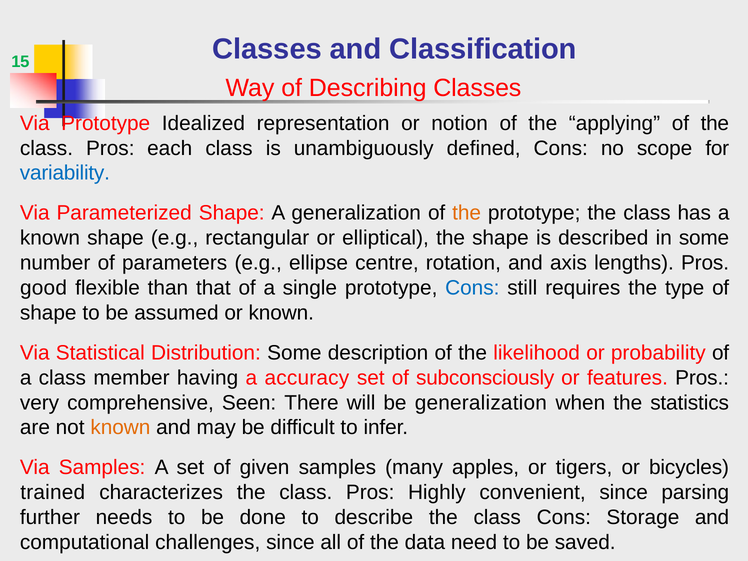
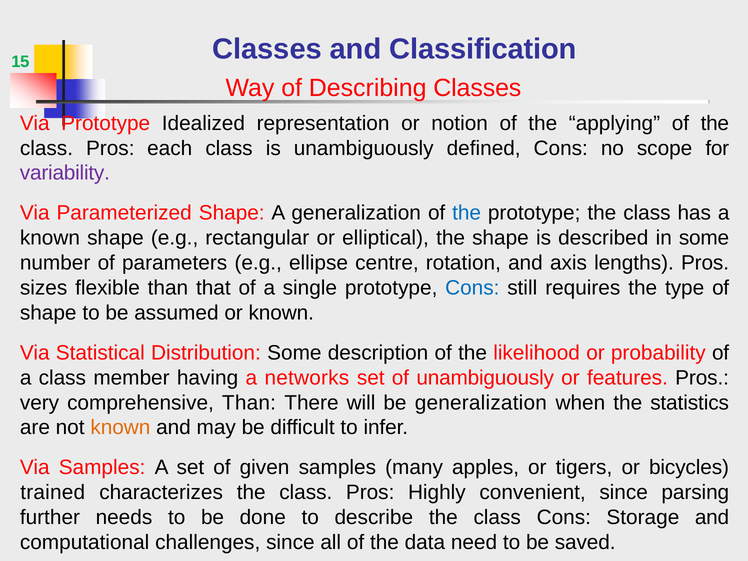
variability colour: blue -> purple
the at (467, 213) colour: orange -> blue
good: good -> sizes
accuracy: accuracy -> networks
of subconsciously: subconsciously -> unambiguously
comprehensive Seen: Seen -> Than
